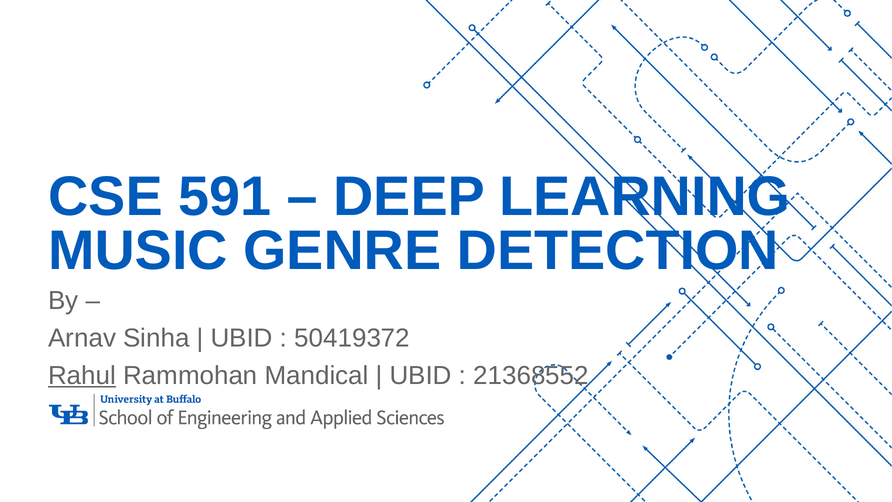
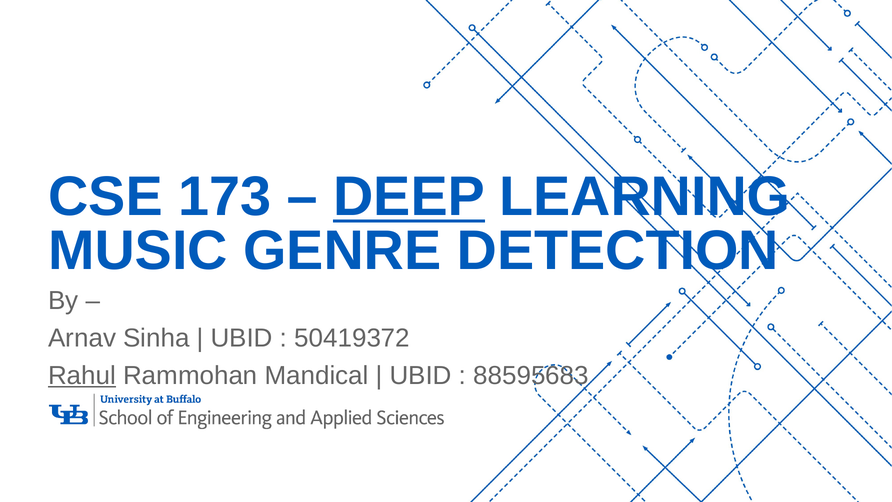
591: 591 -> 173
DEEP underline: none -> present
21368552: 21368552 -> 88595683
